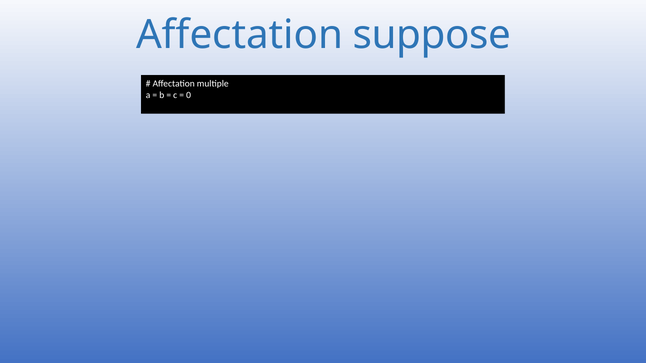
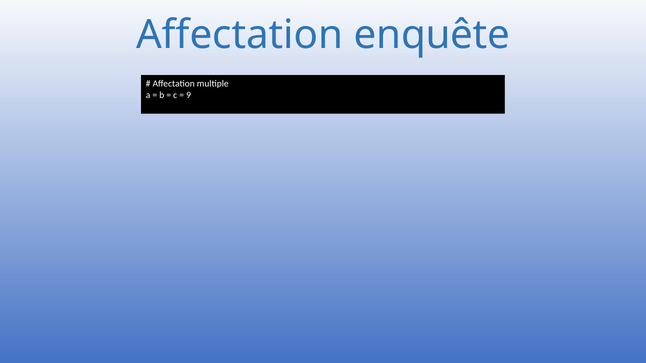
suppose: suppose -> enquête
0: 0 -> 9
